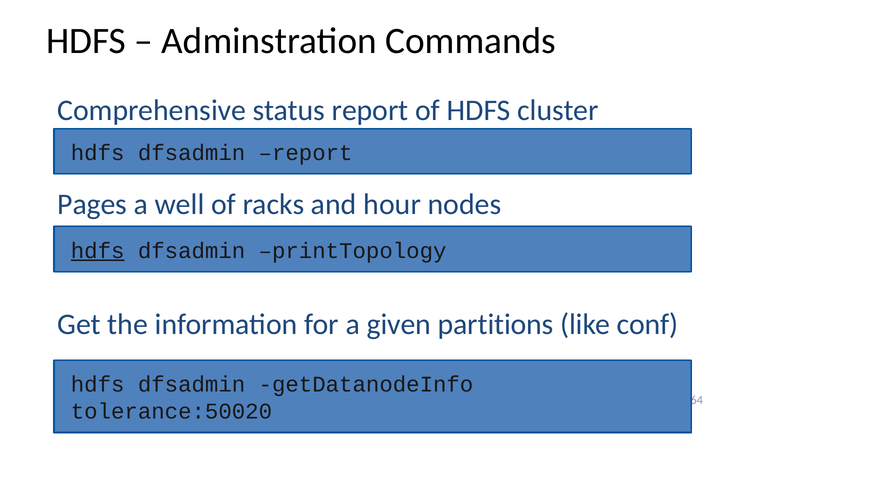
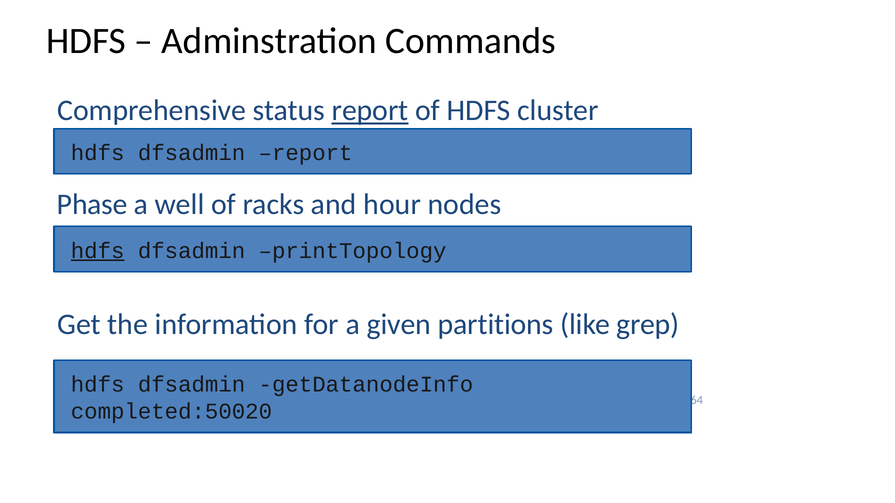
report at (370, 111) underline: none -> present
Pages: Pages -> Phase
conf: conf -> grep
tolerance:50020: tolerance:50020 -> completed:50020
